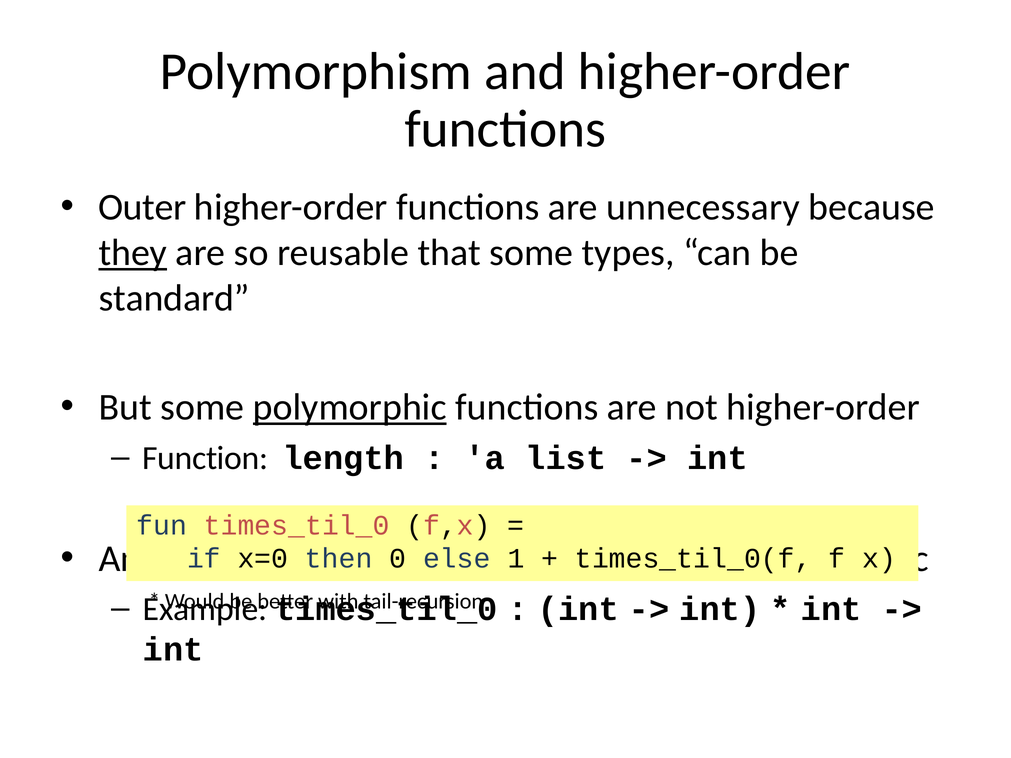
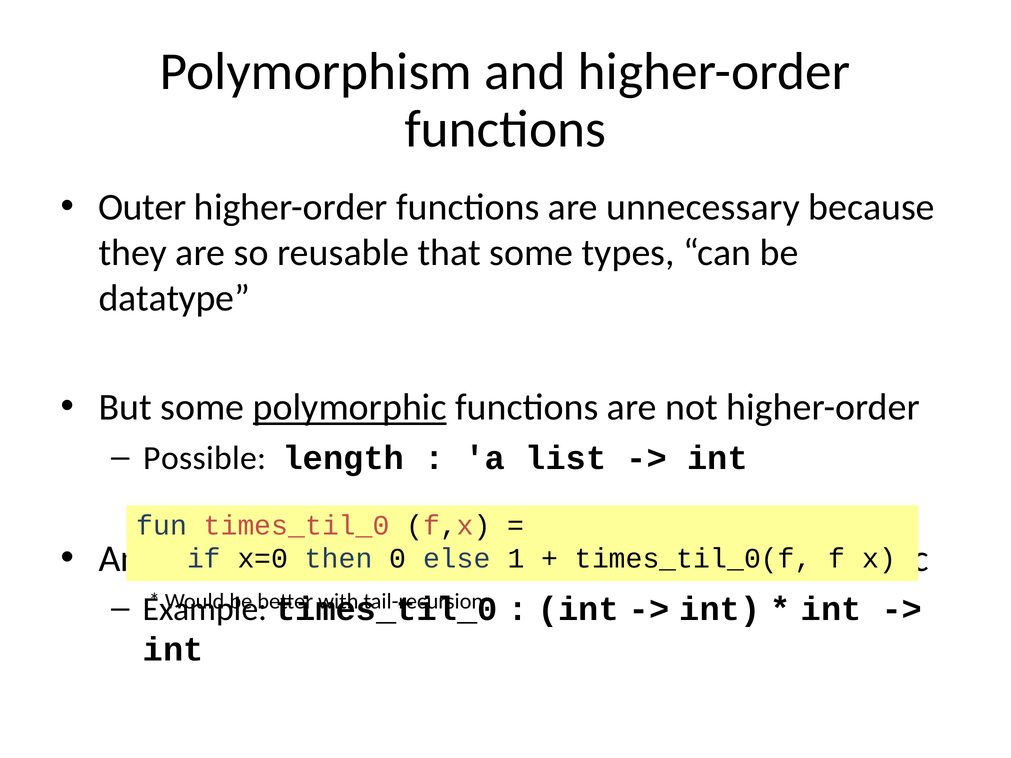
they underline: present -> none
standard: standard -> datatype
Function: Function -> Possible
